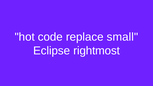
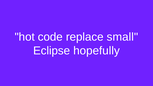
rightmost: rightmost -> hopefully
